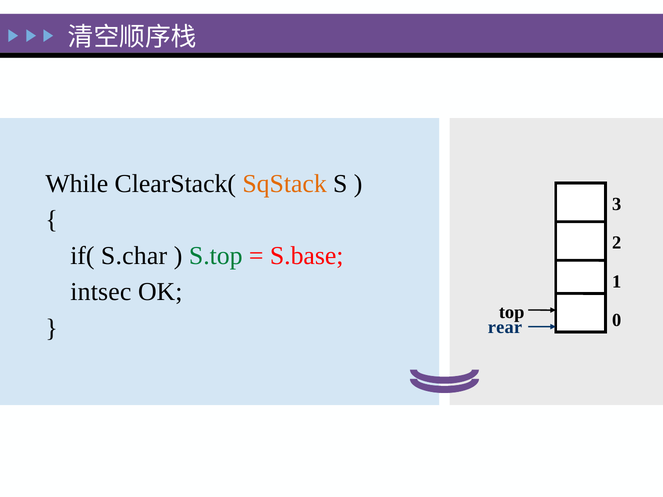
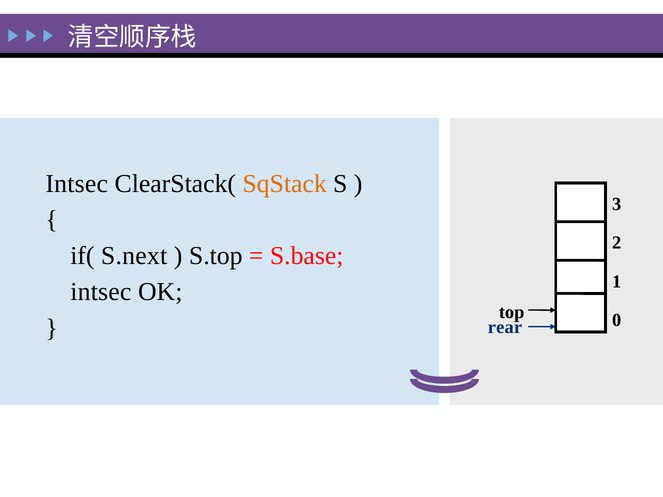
While at (77, 184): While -> Intsec
S.char: S.char -> S.next
S.top colour: green -> black
